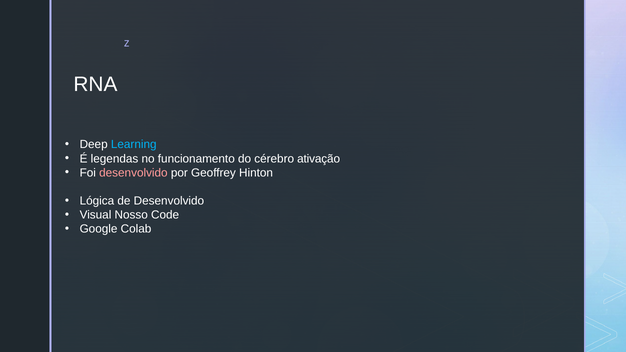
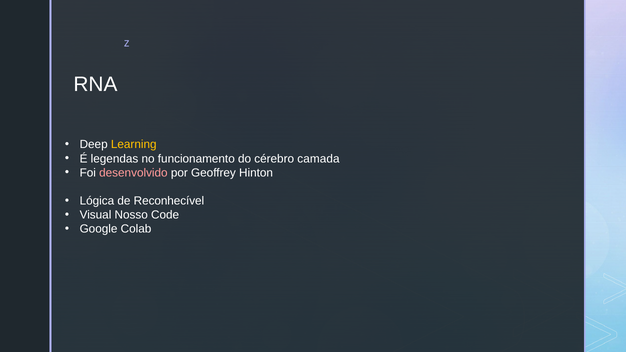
Learning colour: light blue -> yellow
ativação: ativação -> camada
de Desenvolvido: Desenvolvido -> Reconhecível
